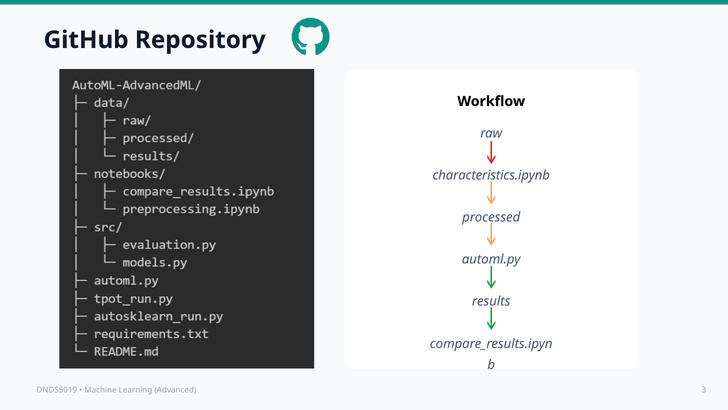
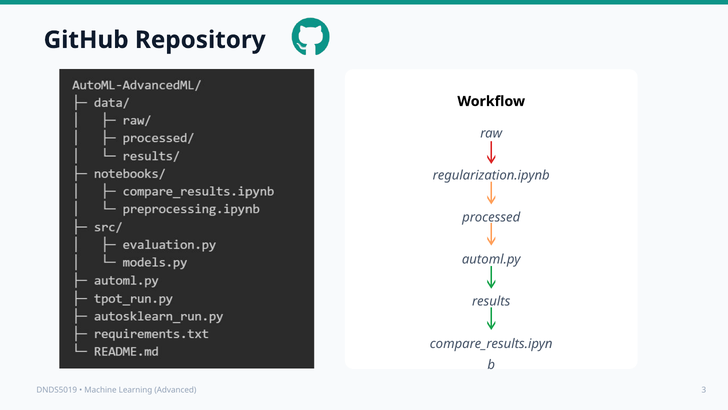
characteristics.ipynb: characteristics.ipynb -> regularization.ipynb
